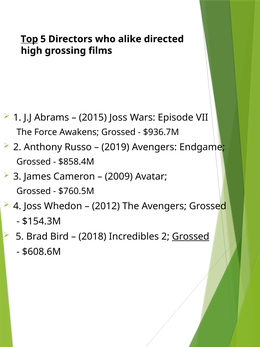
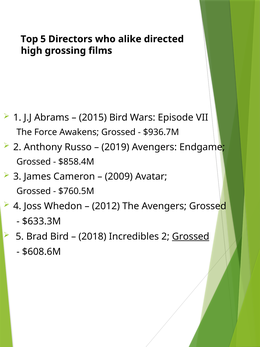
Top underline: present -> none
2015 Joss: Joss -> Bird
$154.3M: $154.3M -> $633.3M
